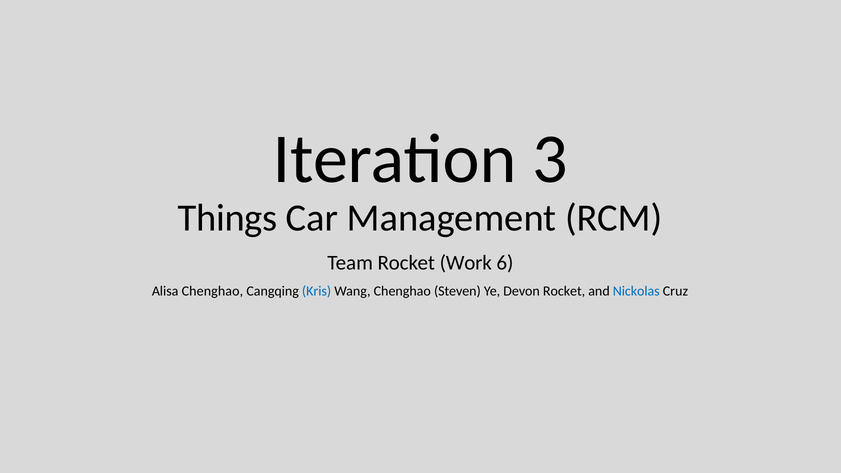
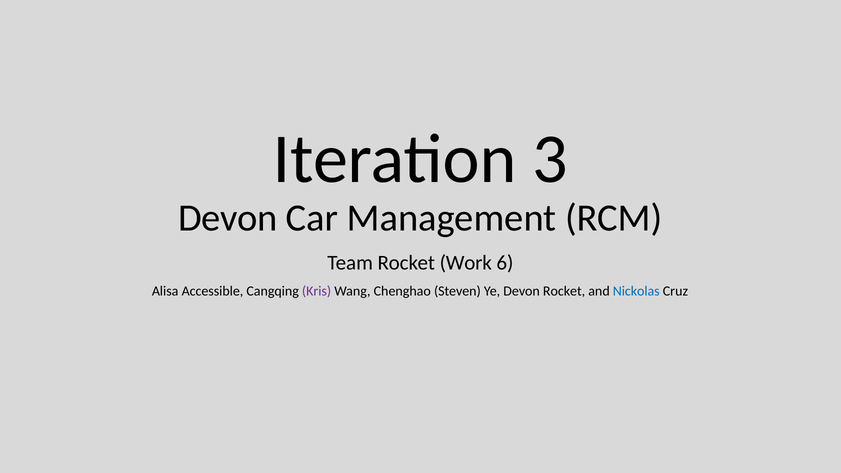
Things at (228, 218): Things -> Devon
Alisa Chenghao: Chenghao -> Accessible
Kris colour: blue -> purple
